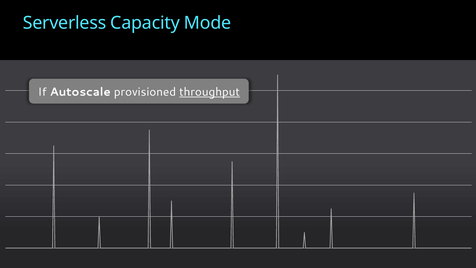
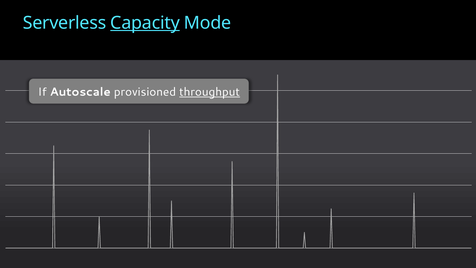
Capacity underline: none -> present
